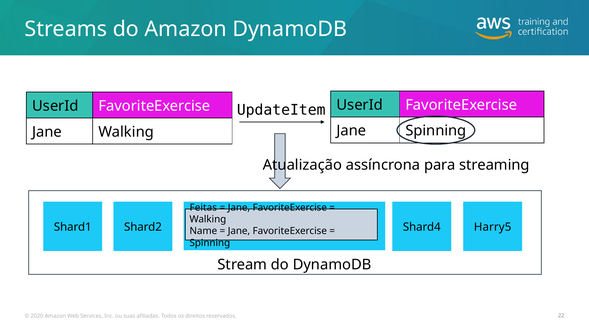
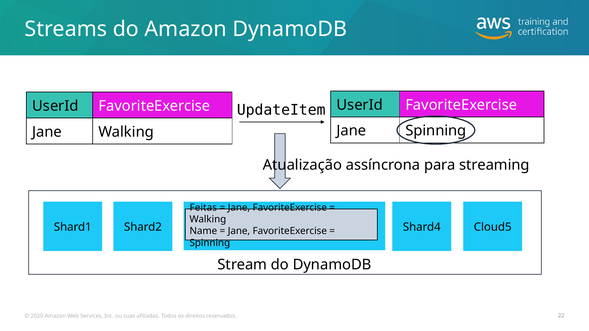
Harry5: Harry5 -> Cloud5
